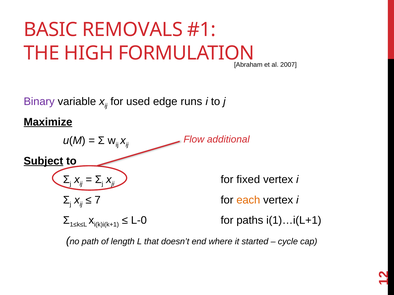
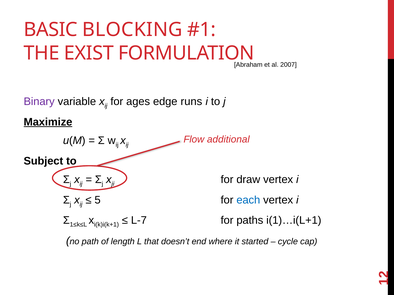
REMOVALS: REMOVALS -> BLOCKING
HIGH: HIGH -> EXIST
used: used -> ages
Subject underline: present -> none
fixed: fixed -> draw
7: 7 -> 5
each colour: orange -> blue
L-0: L-0 -> L-7
